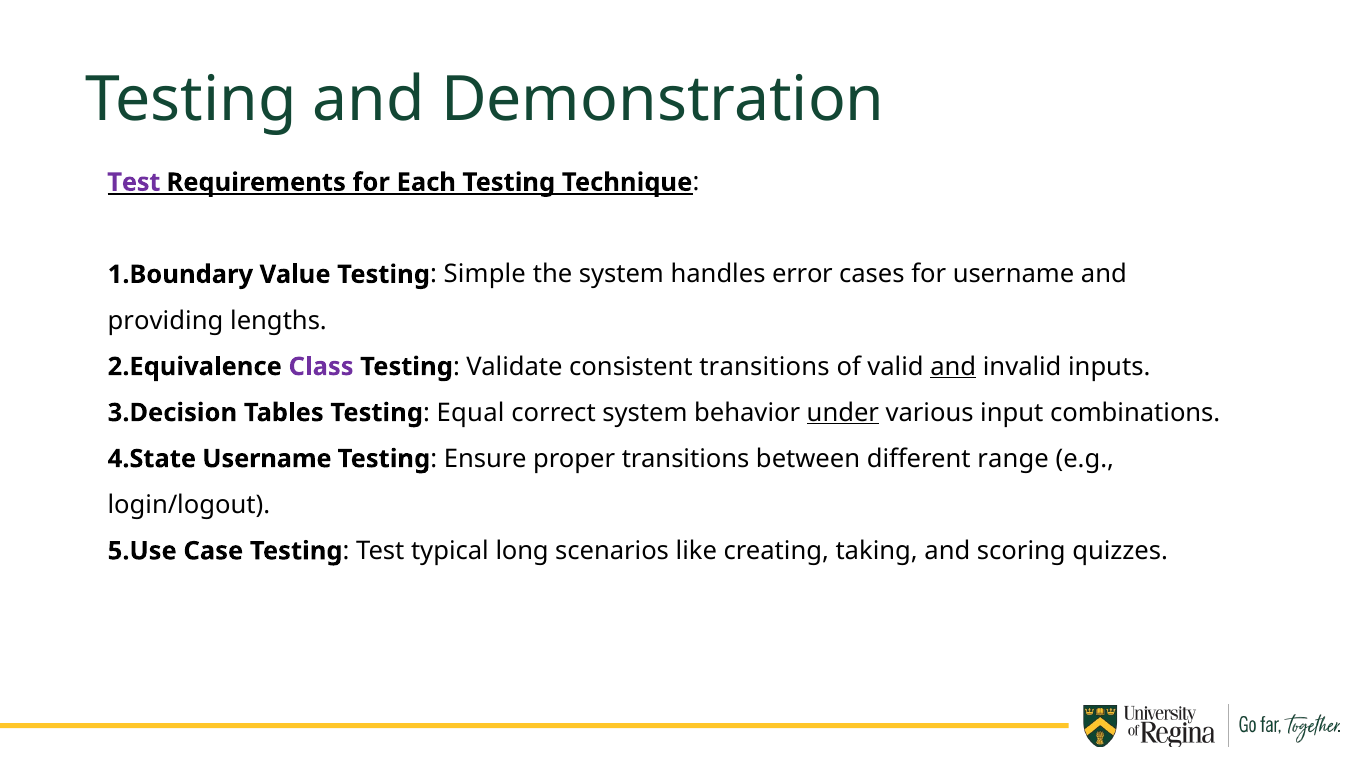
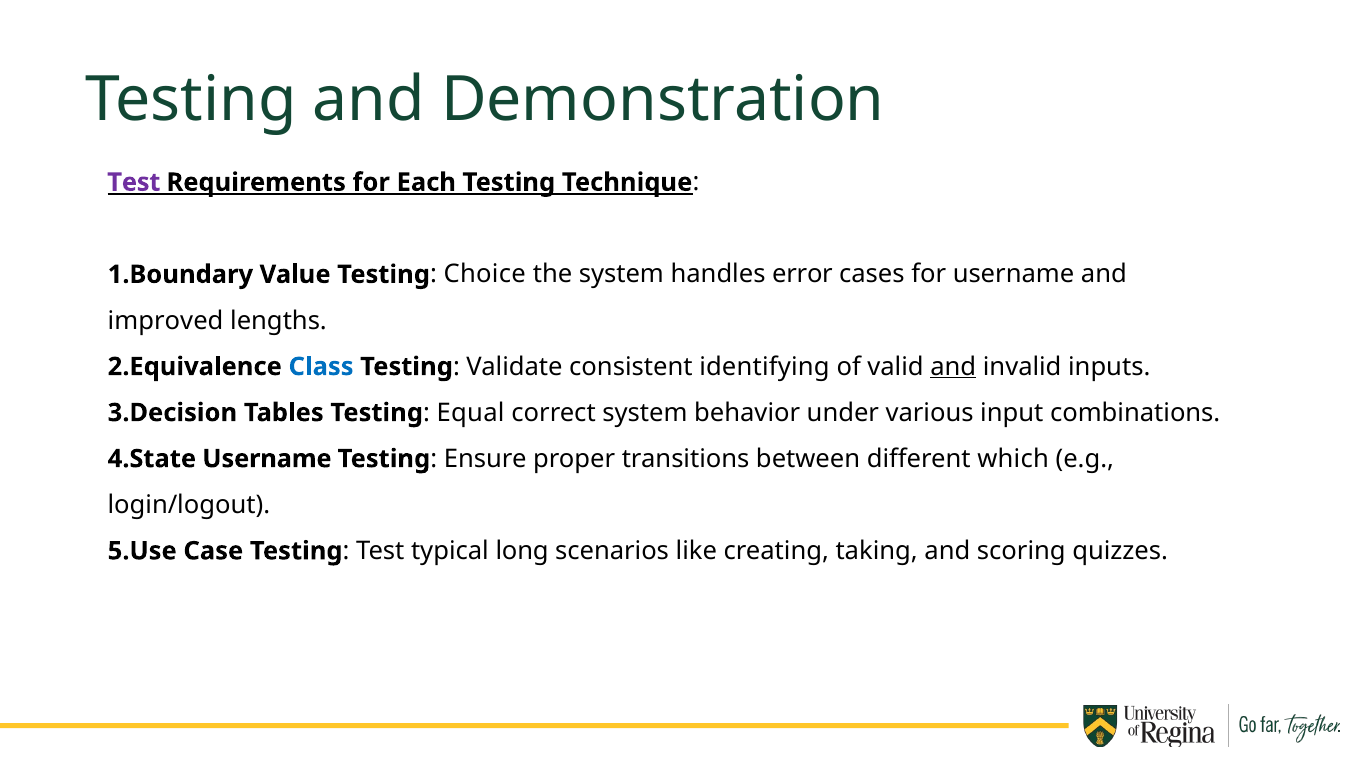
Simple: Simple -> Choice
providing: providing -> improved
Class colour: purple -> blue
consistent transitions: transitions -> identifying
under underline: present -> none
range: range -> which
